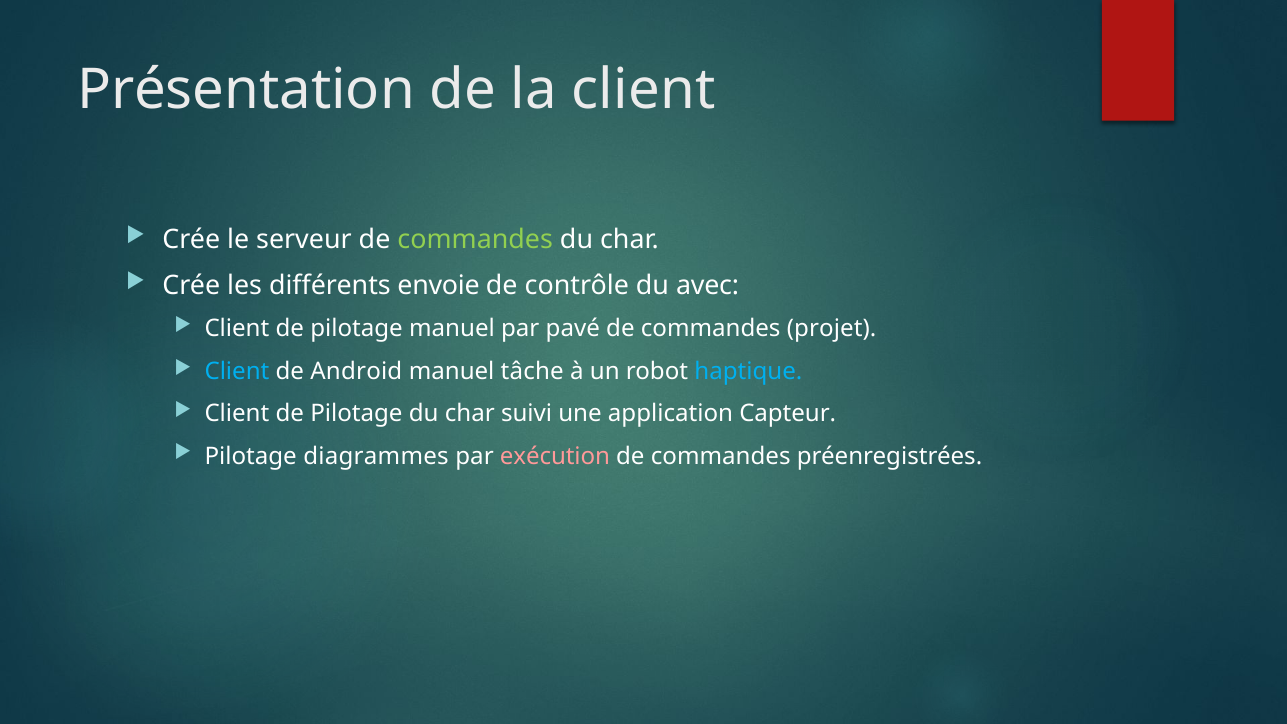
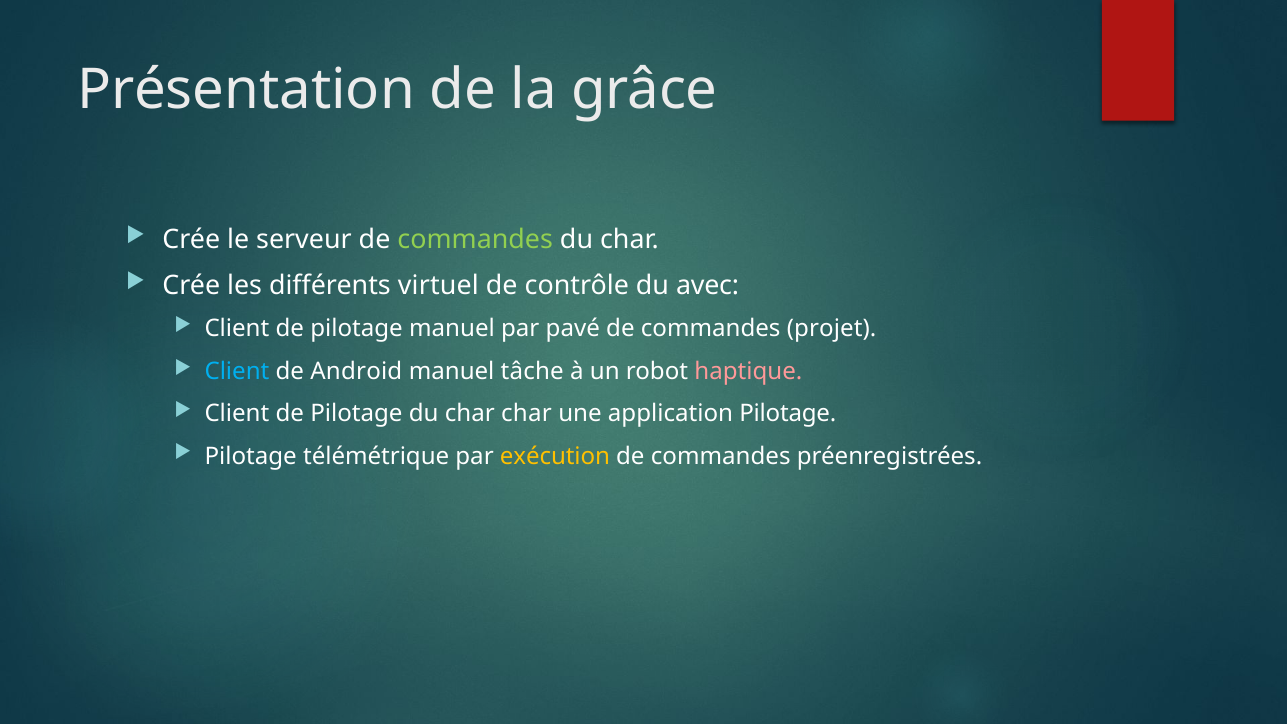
la client: client -> grâce
envoie: envoie -> virtuel
haptique colour: light blue -> pink
char suivi: suivi -> char
application Capteur: Capteur -> Pilotage
diagrammes: diagrammes -> télémétrique
exécution colour: pink -> yellow
